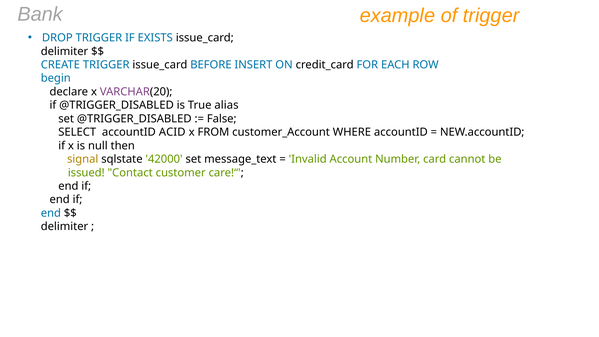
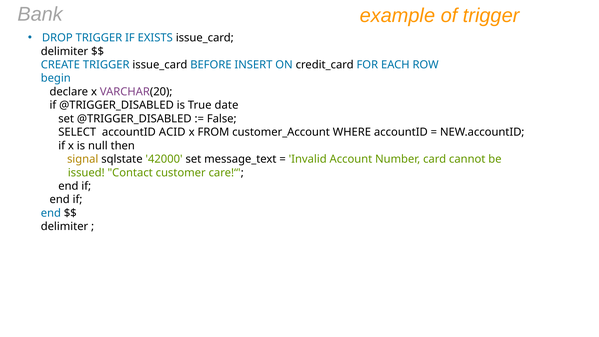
alias: alias -> date
